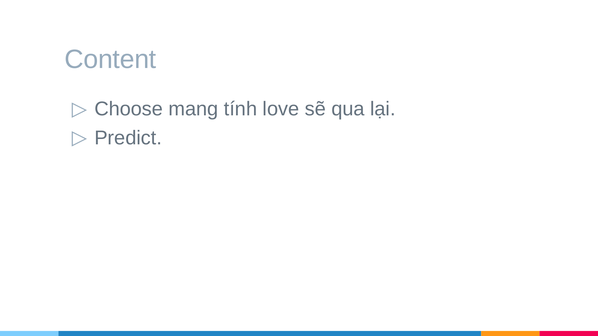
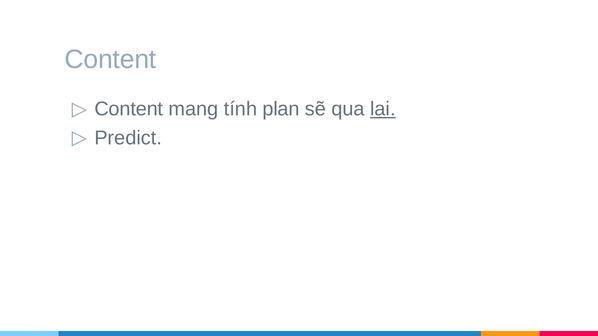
Choose at (129, 109): Choose -> Content
love: love -> plan
lại underline: none -> present
